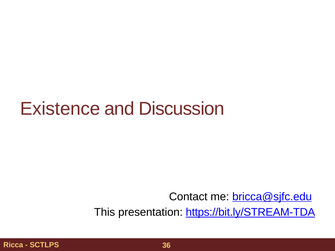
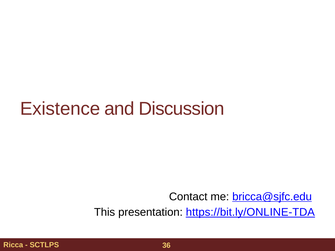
https://bit.ly/STREAM-TDA: https://bit.ly/STREAM-TDA -> https://bit.ly/ONLINE-TDA
